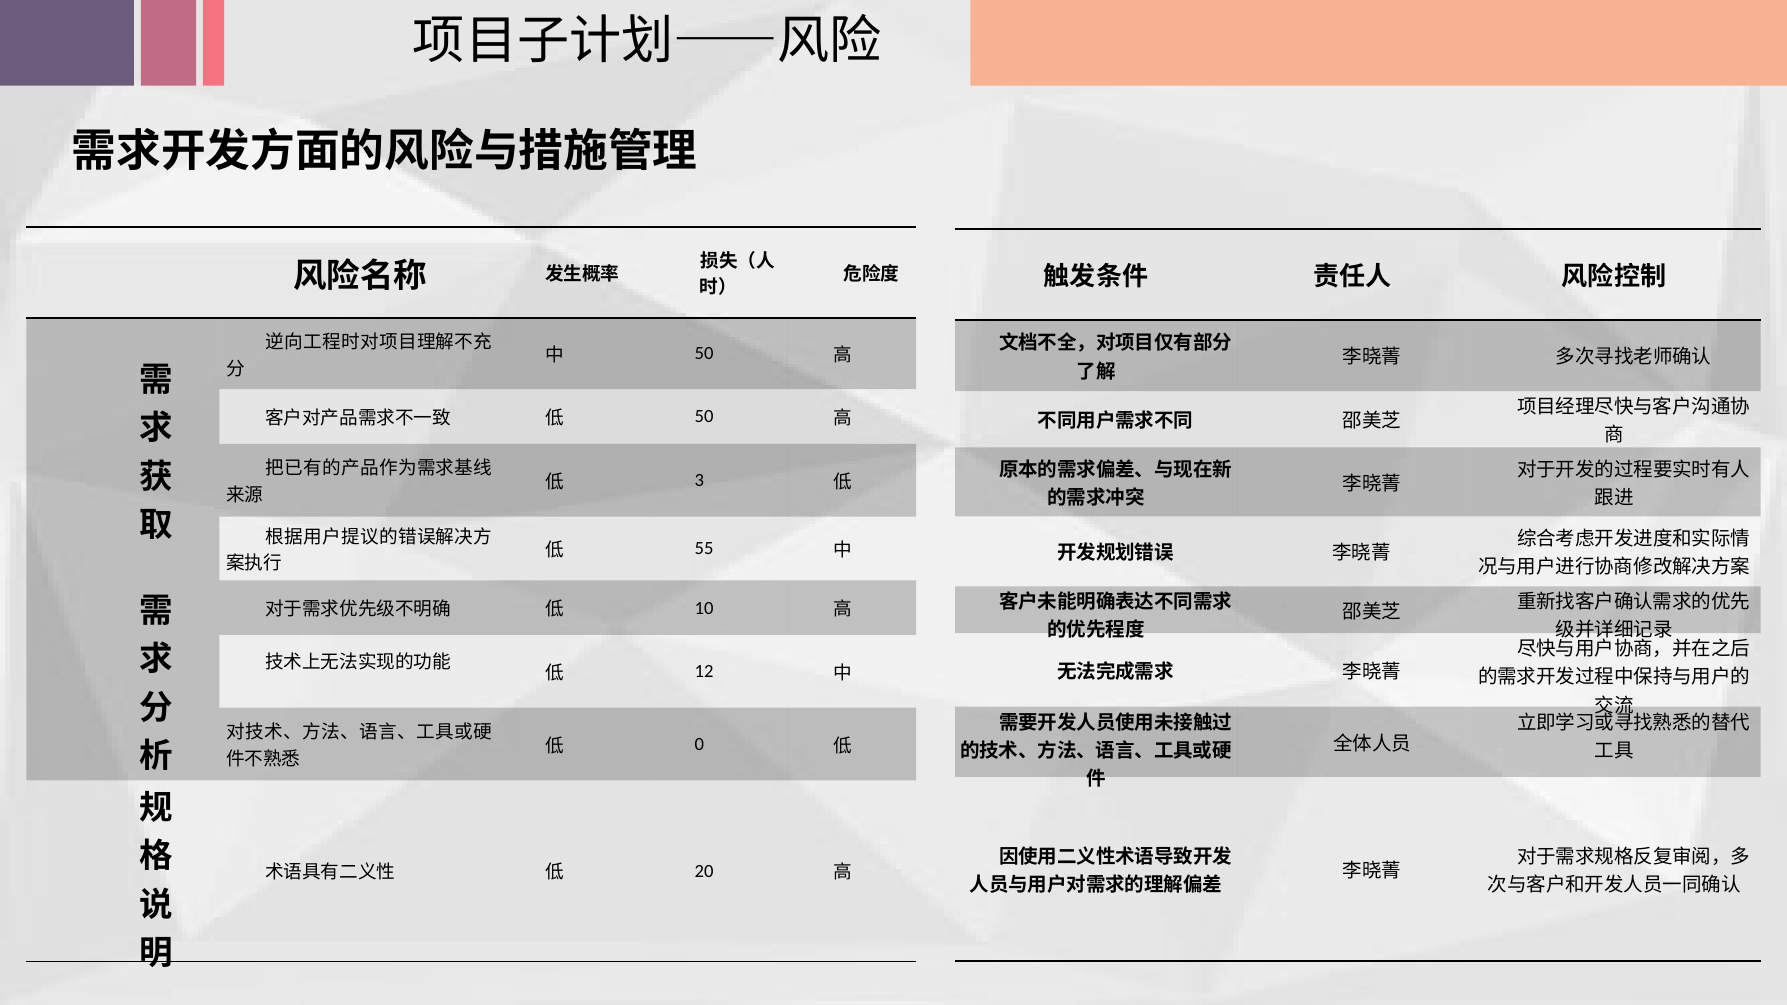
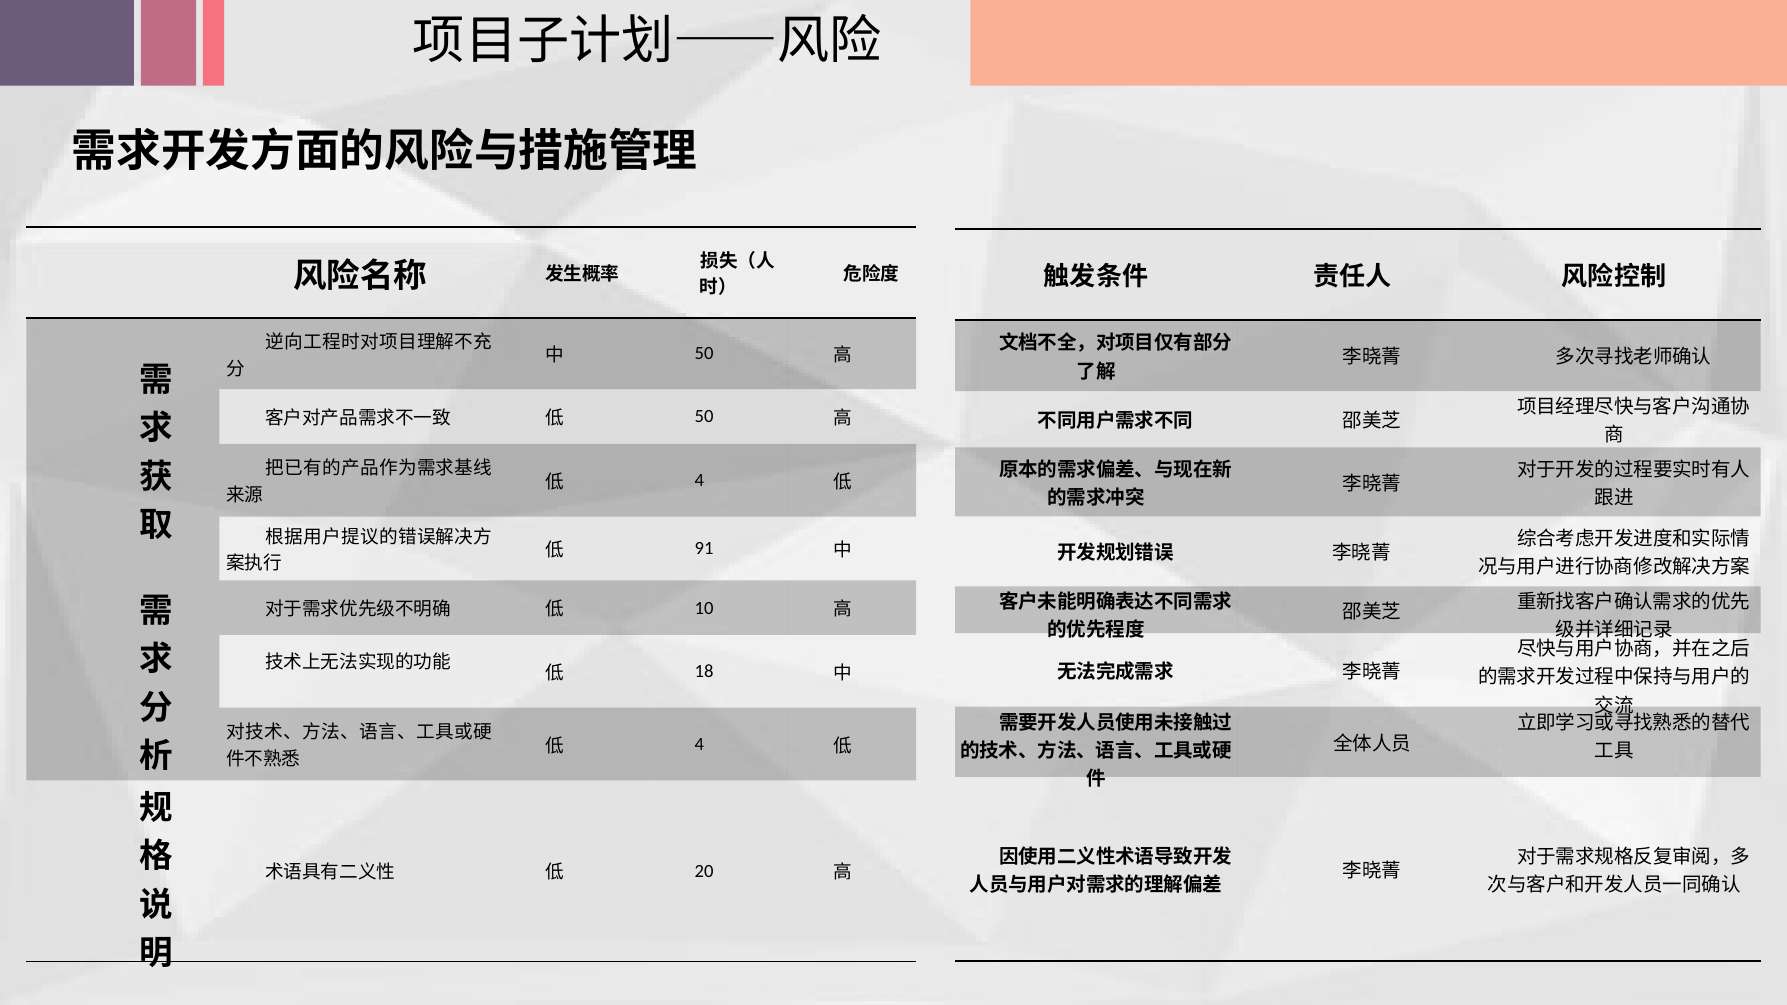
3 at (699, 480): 3 -> 4
55: 55 -> 91
12: 12 -> 18
0 at (699, 744): 0 -> 4
